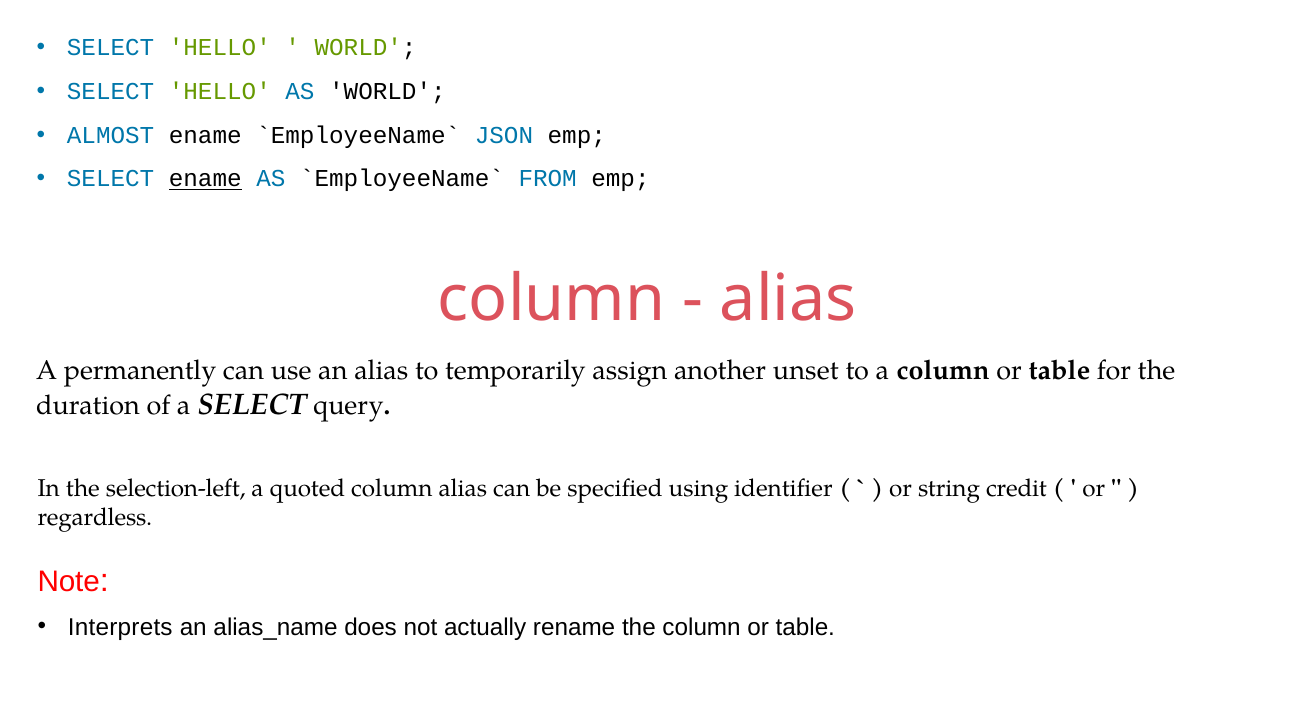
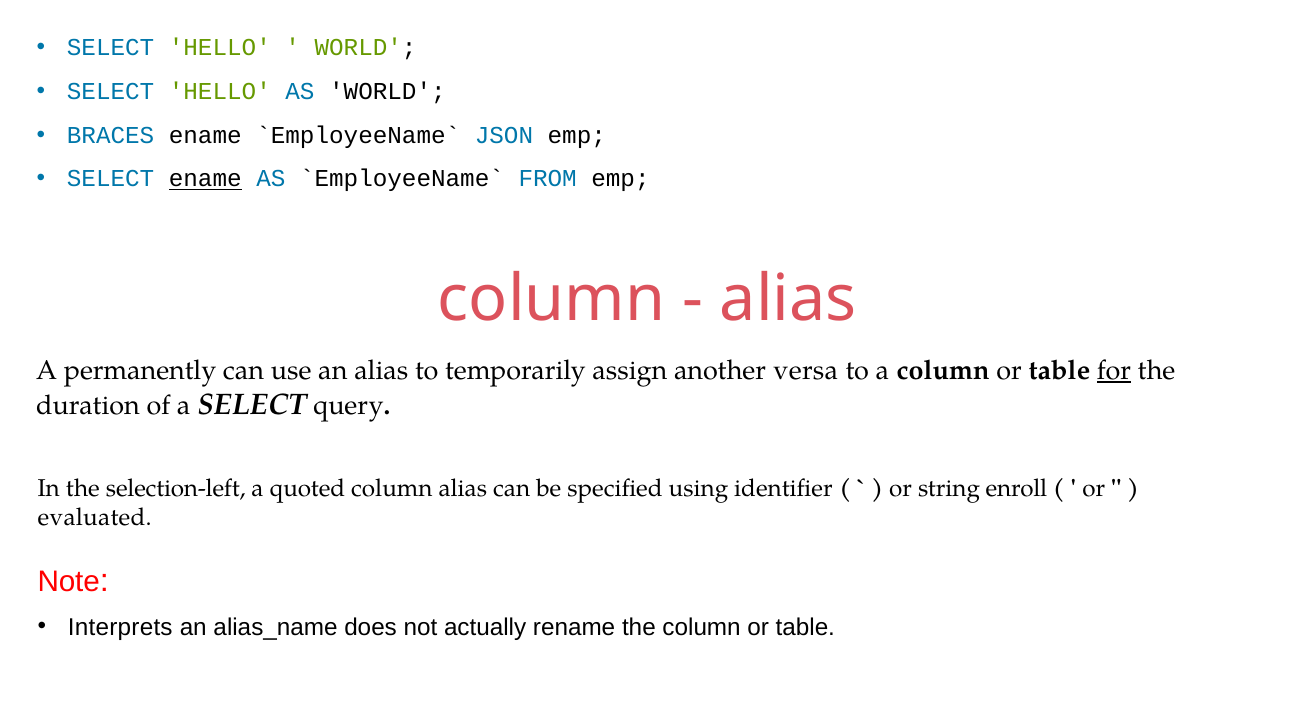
ALMOST: ALMOST -> BRACES
unset: unset -> versa
for underline: none -> present
credit: credit -> enroll
regardless: regardless -> evaluated
